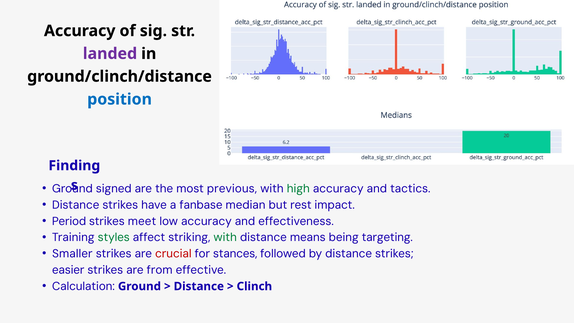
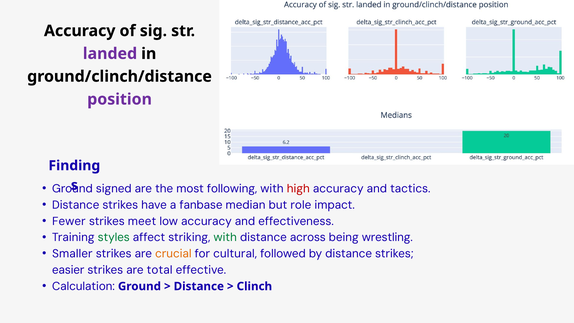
position colour: blue -> purple
previous: previous -> following
high colour: green -> red
rest: rest -> role
Period: Period -> Fewer
means: means -> across
targeting: targeting -> wrestling
crucial colour: red -> orange
stances: stances -> cultural
from: from -> total
